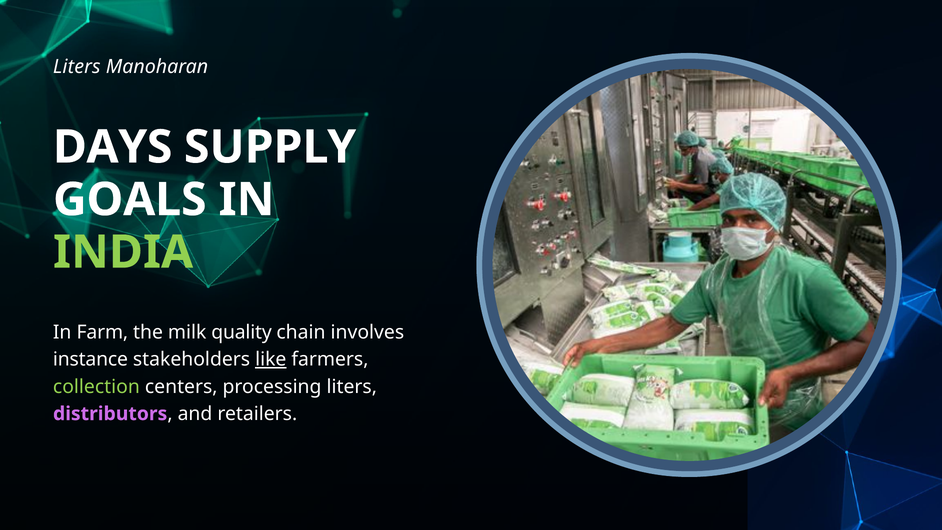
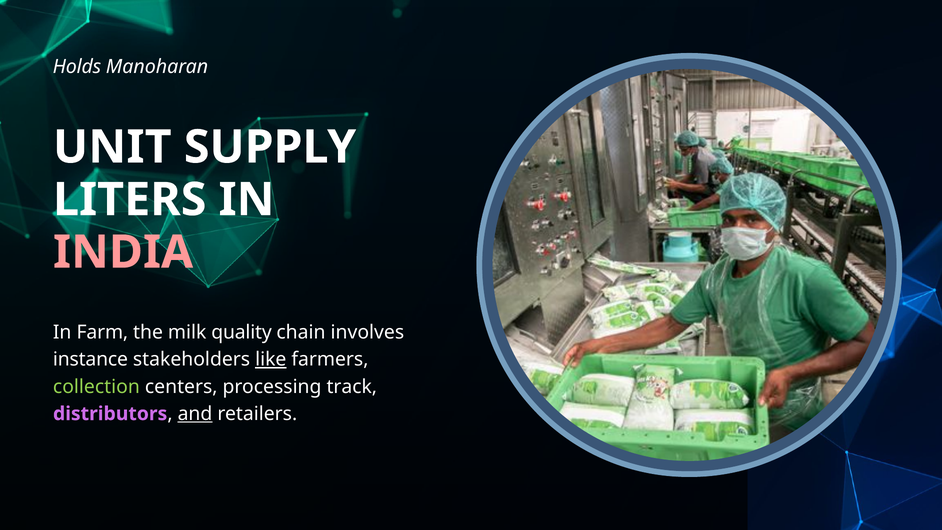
Liters at (77, 67): Liters -> Holds
DAYS: DAYS -> UNIT
GOALS: GOALS -> LITERS
INDIA colour: light green -> pink
processing liters: liters -> track
and underline: none -> present
